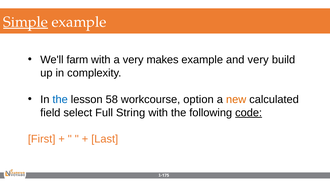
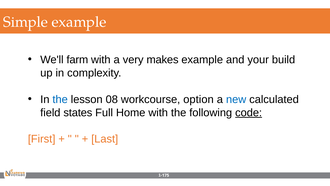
Simple underline: present -> none
and very: very -> your
58: 58 -> 08
new colour: orange -> blue
select: select -> states
String: String -> Home
